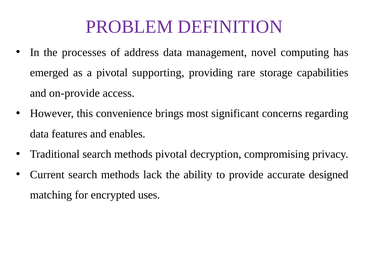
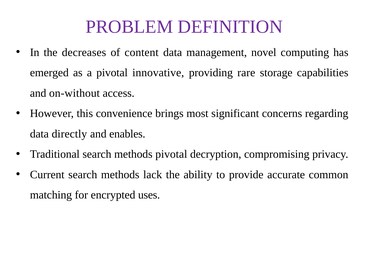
processes: processes -> decreases
address: address -> content
supporting: supporting -> innovative
on-provide: on-provide -> on-without
features: features -> directly
designed: designed -> common
